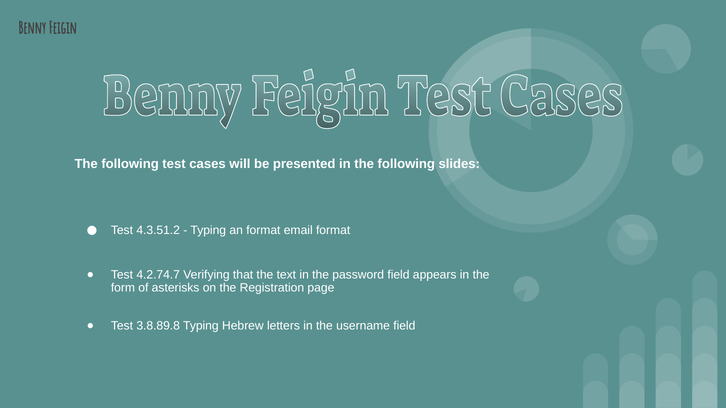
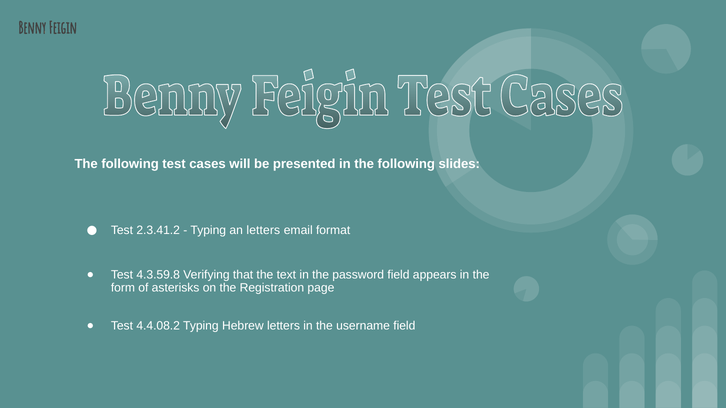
4.3.51.2: 4.3.51.2 -> 2.3.41.2
an format: format -> letters
4.2.74.7: 4.2.74.7 -> 4.3.59.8
3.8.89.8: 3.8.89.8 -> 4.4.08.2
